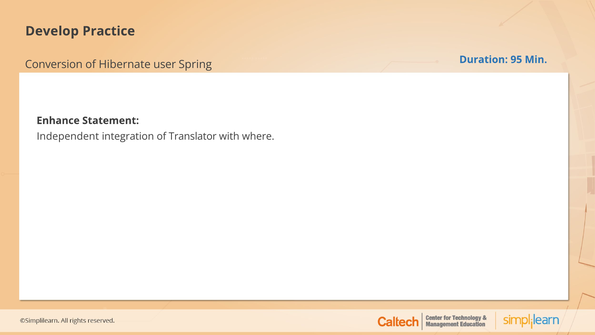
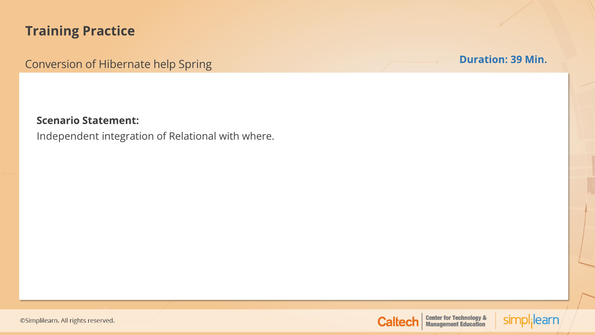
Develop: Develop -> Training
95: 95 -> 39
user: user -> help
Enhance: Enhance -> Scenario
Translator: Translator -> Relational
